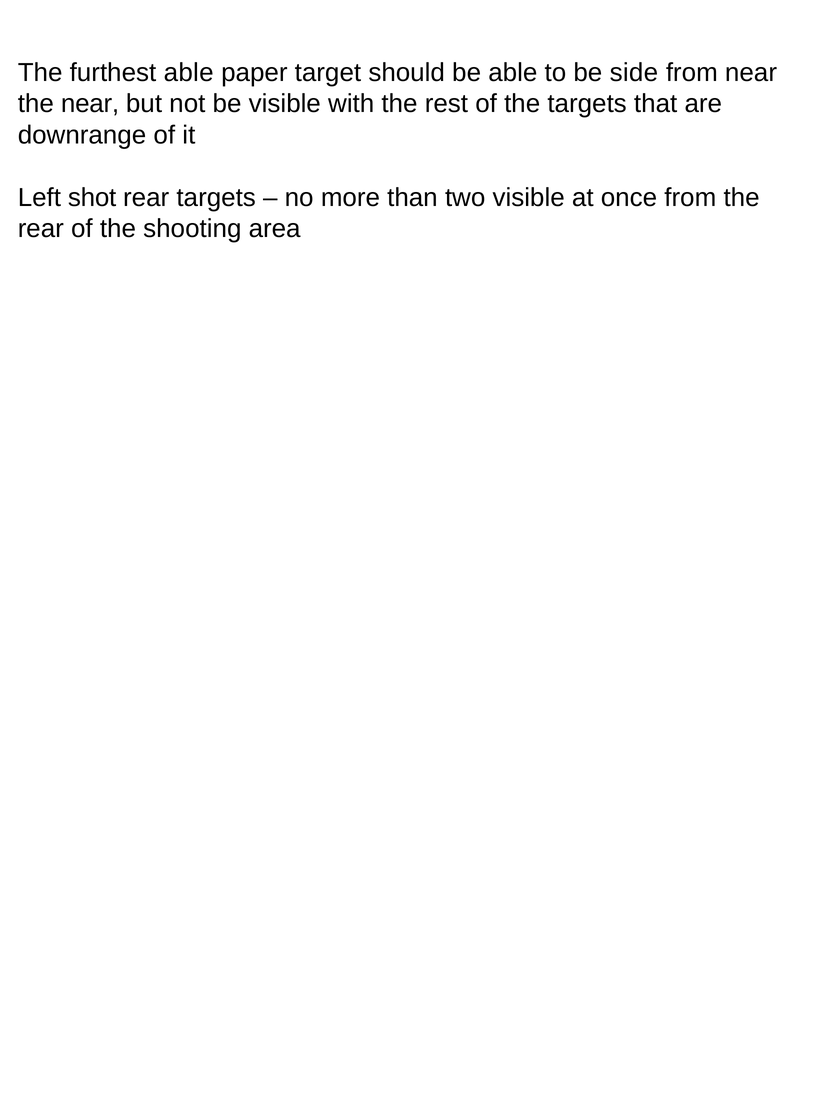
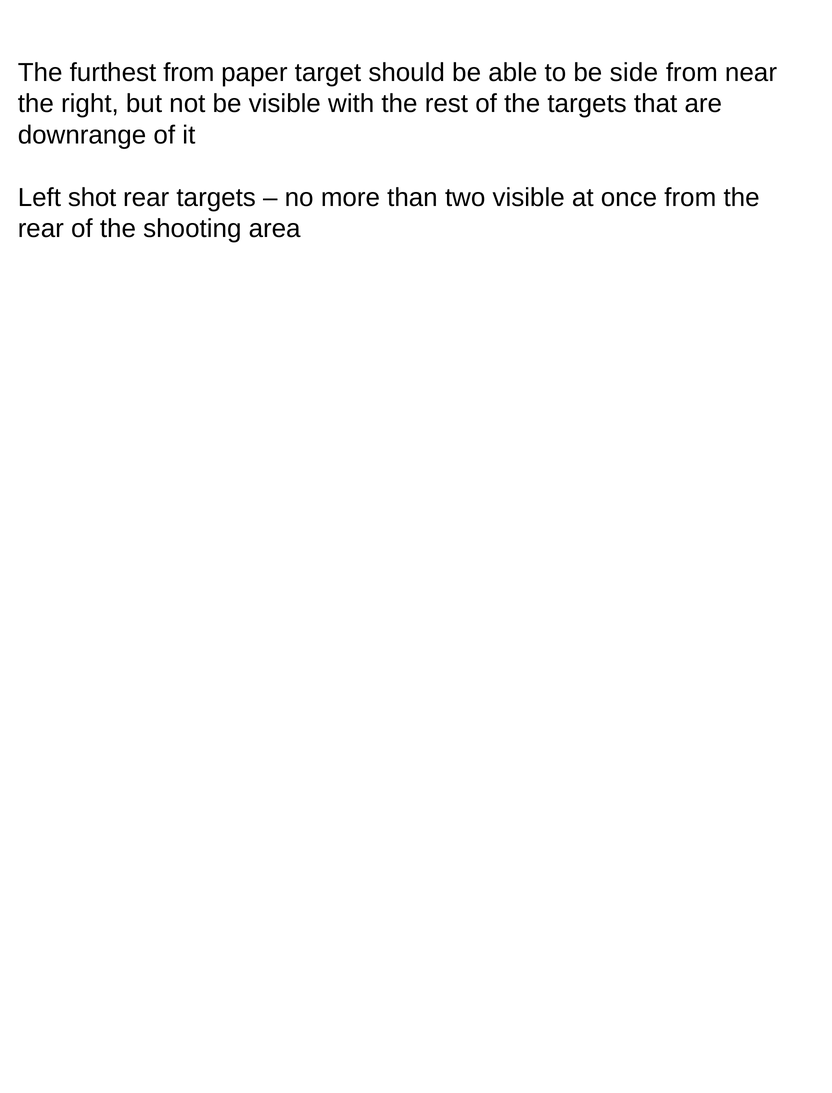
furthest able: able -> from
the near: near -> right
